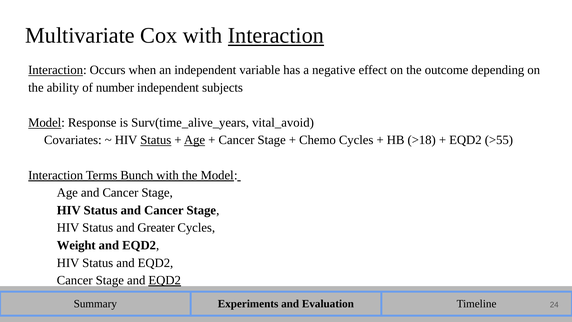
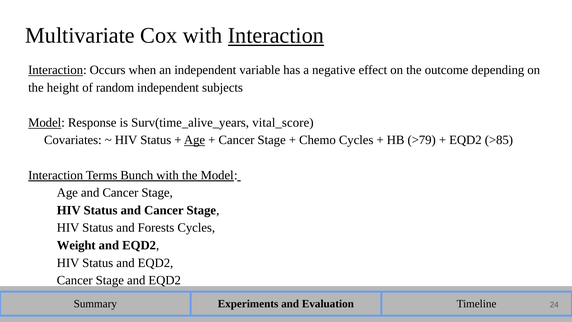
ability: ability -> height
number: number -> random
vital_avoid: vital_avoid -> vital_score
Status at (156, 140) underline: present -> none
>18: >18 -> >79
>55: >55 -> >85
Greater: Greater -> Forests
EQD2 at (165, 280) underline: present -> none
